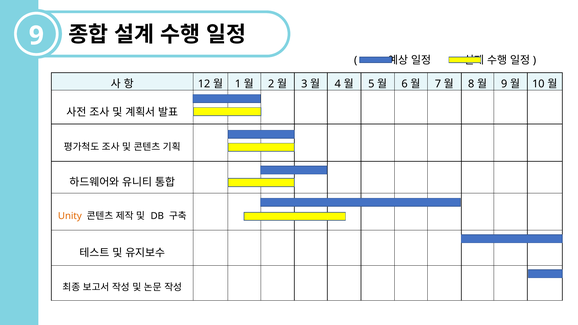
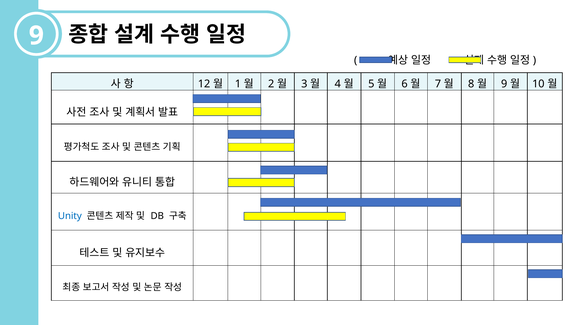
Unity colour: orange -> blue
